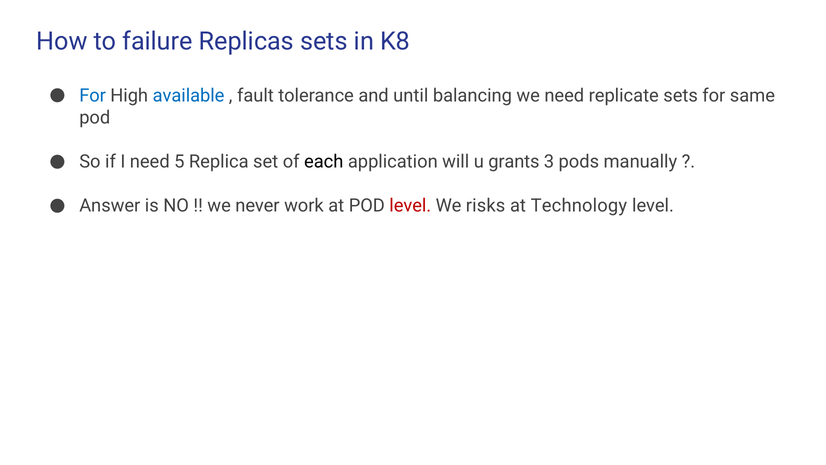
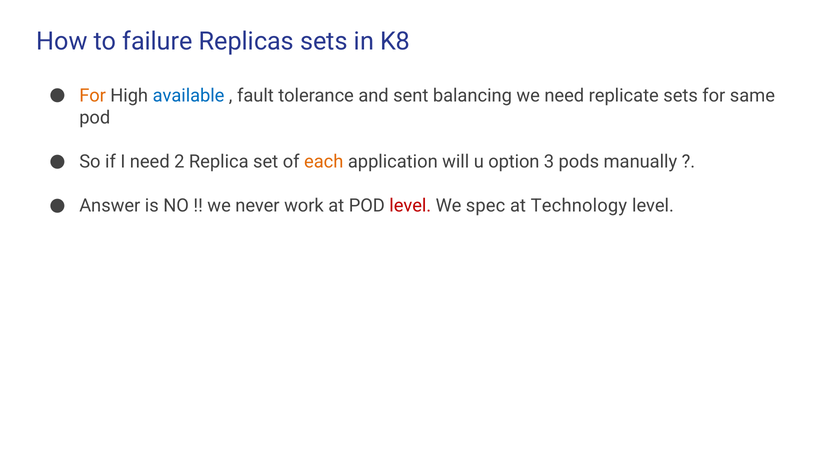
For at (93, 96) colour: blue -> orange
until: until -> sent
5: 5 -> 2
each colour: black -> orange
grants: grants -> option
risks: risks -> spec
